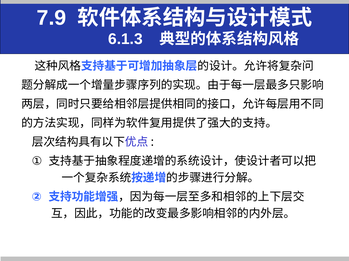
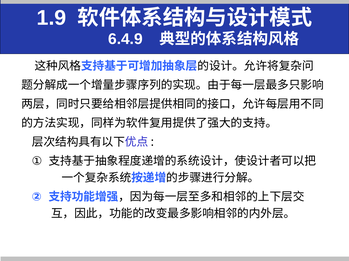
7.9: 7.9 -> 1.9
6.1.3: 6.1.3 -> 6.4.9
